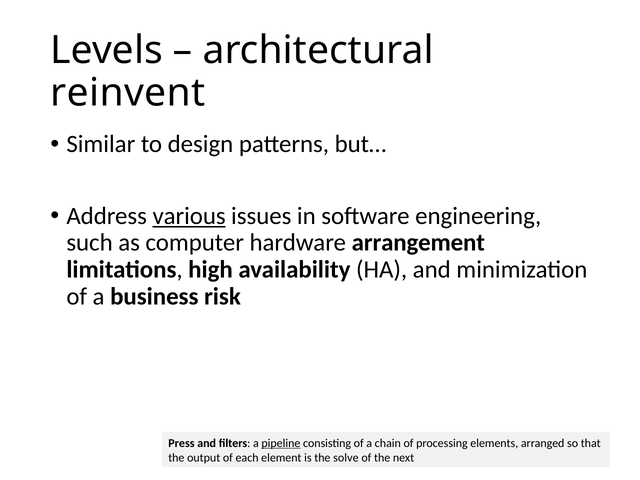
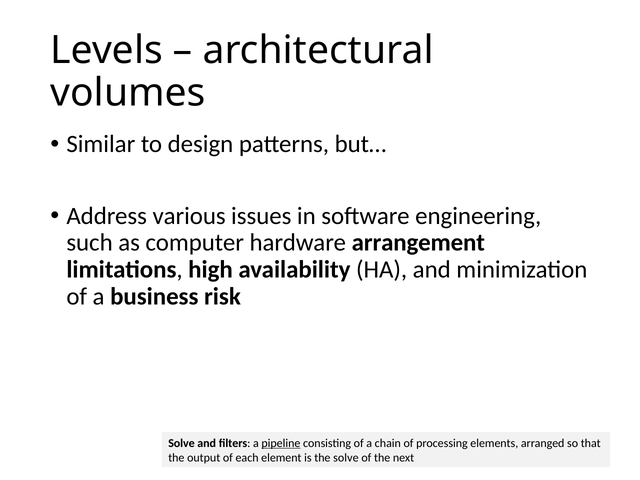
reinvent: reinvent -> volumes
various underline: present -> none
Press at (181, 443): Press -> Solve
